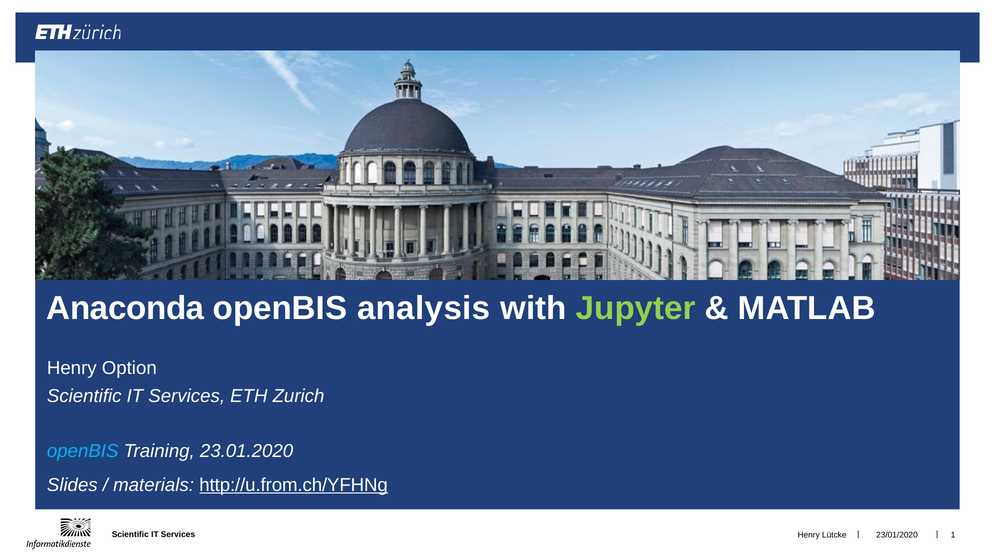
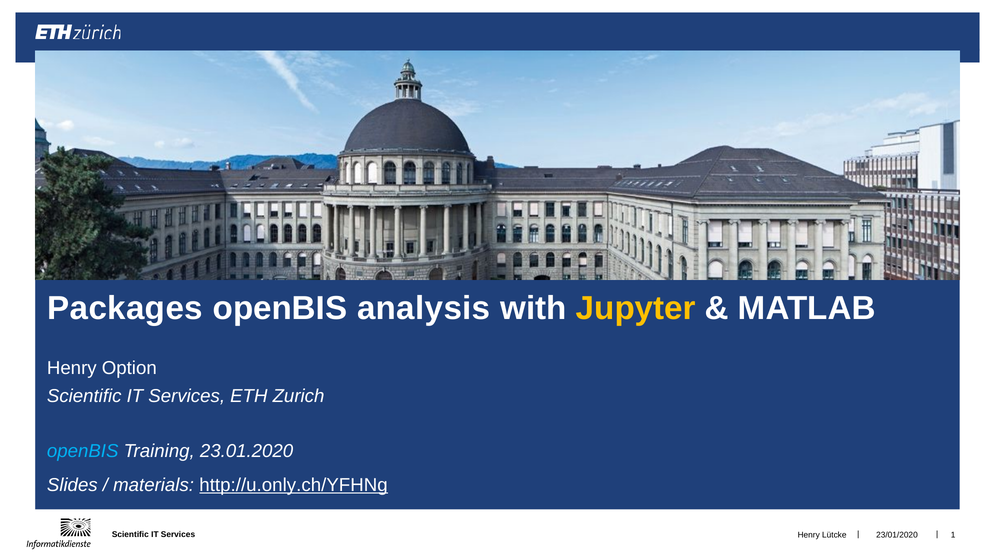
Anaconda: Anaconda -> Packages
Jupyter colour: light green -> yellow
http://u.from.ch/YFHNg: http://u.from.ch/YFHNg -> http://u.only.ch/YFHNg
